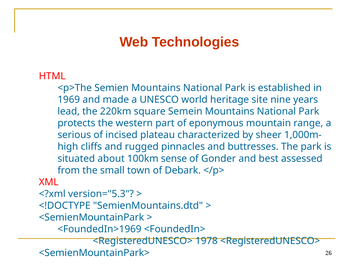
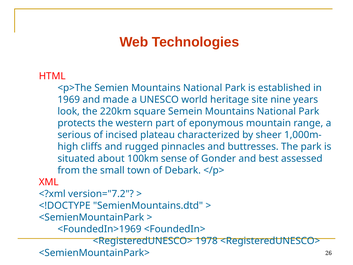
lead: lead -> look
version="5.3: version="5.3 -> version="7.2
